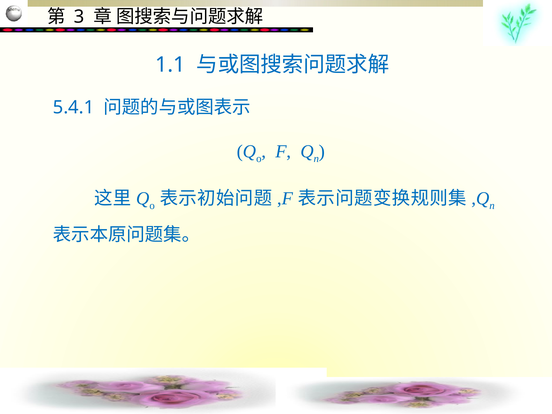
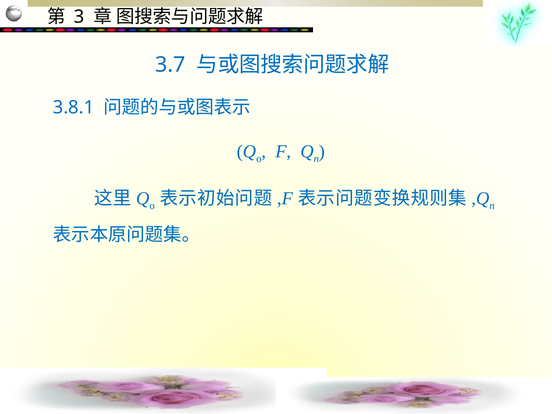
1.1: 1.1 -> 3.7
5.4.1: 5.4.1 -> 3.8.1
